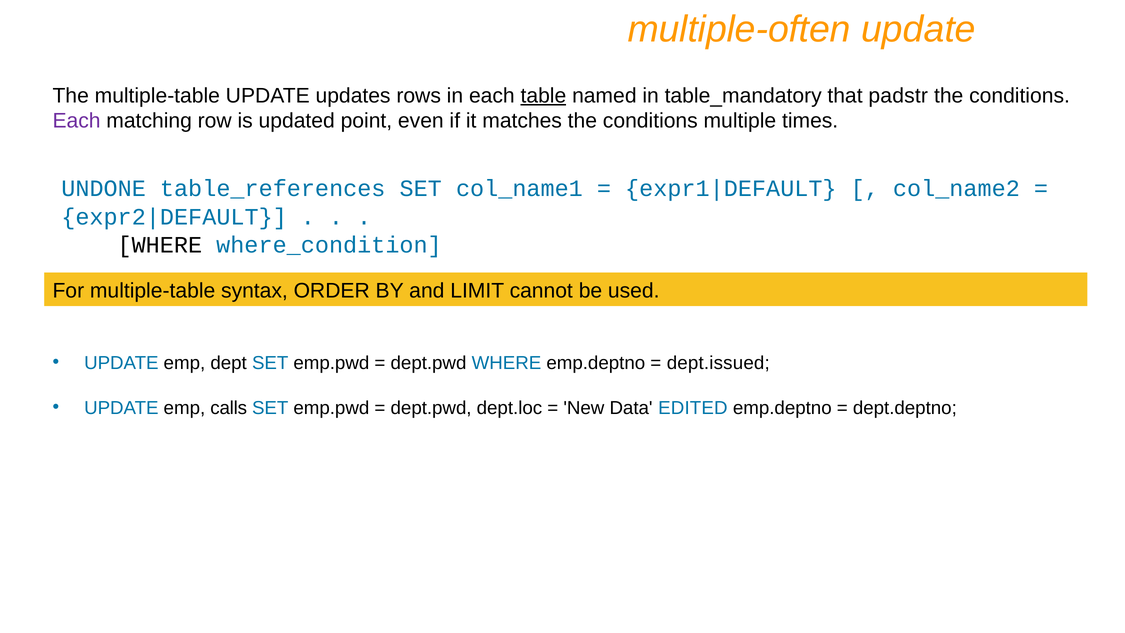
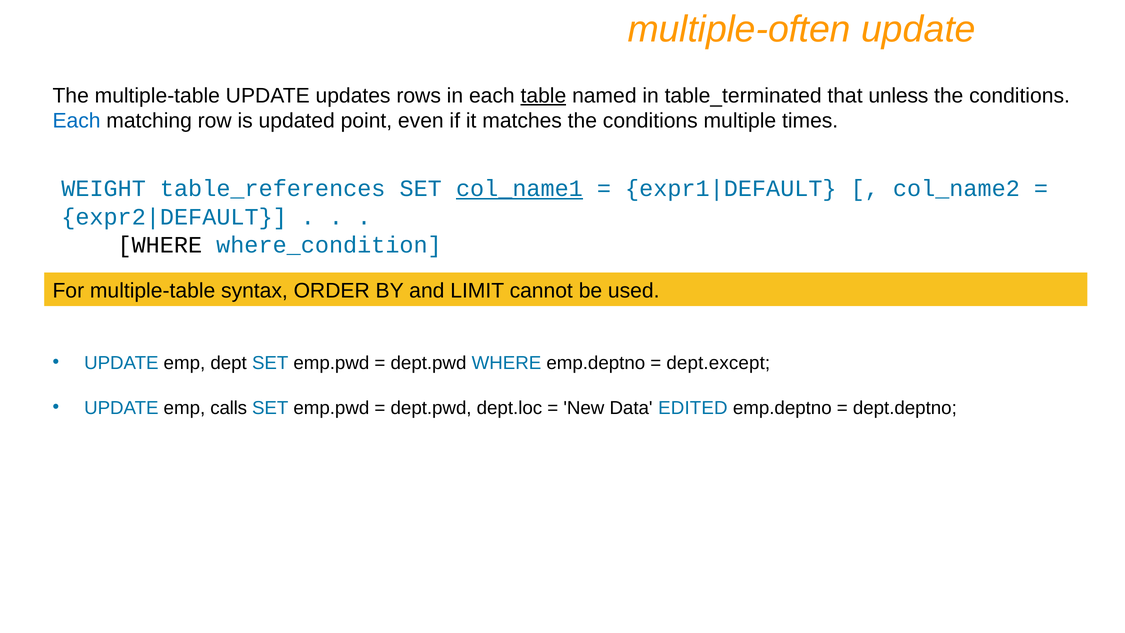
table_mandatory: table_mandatory -> table_terminated
padstr: padstr -> unless
Each at (77, 121) colour: purple -> blue
UNDONE: UNDONE -> WEIGHT
col_name1 underline: none -> present
dept.issued: dept.issued -> dept.except
